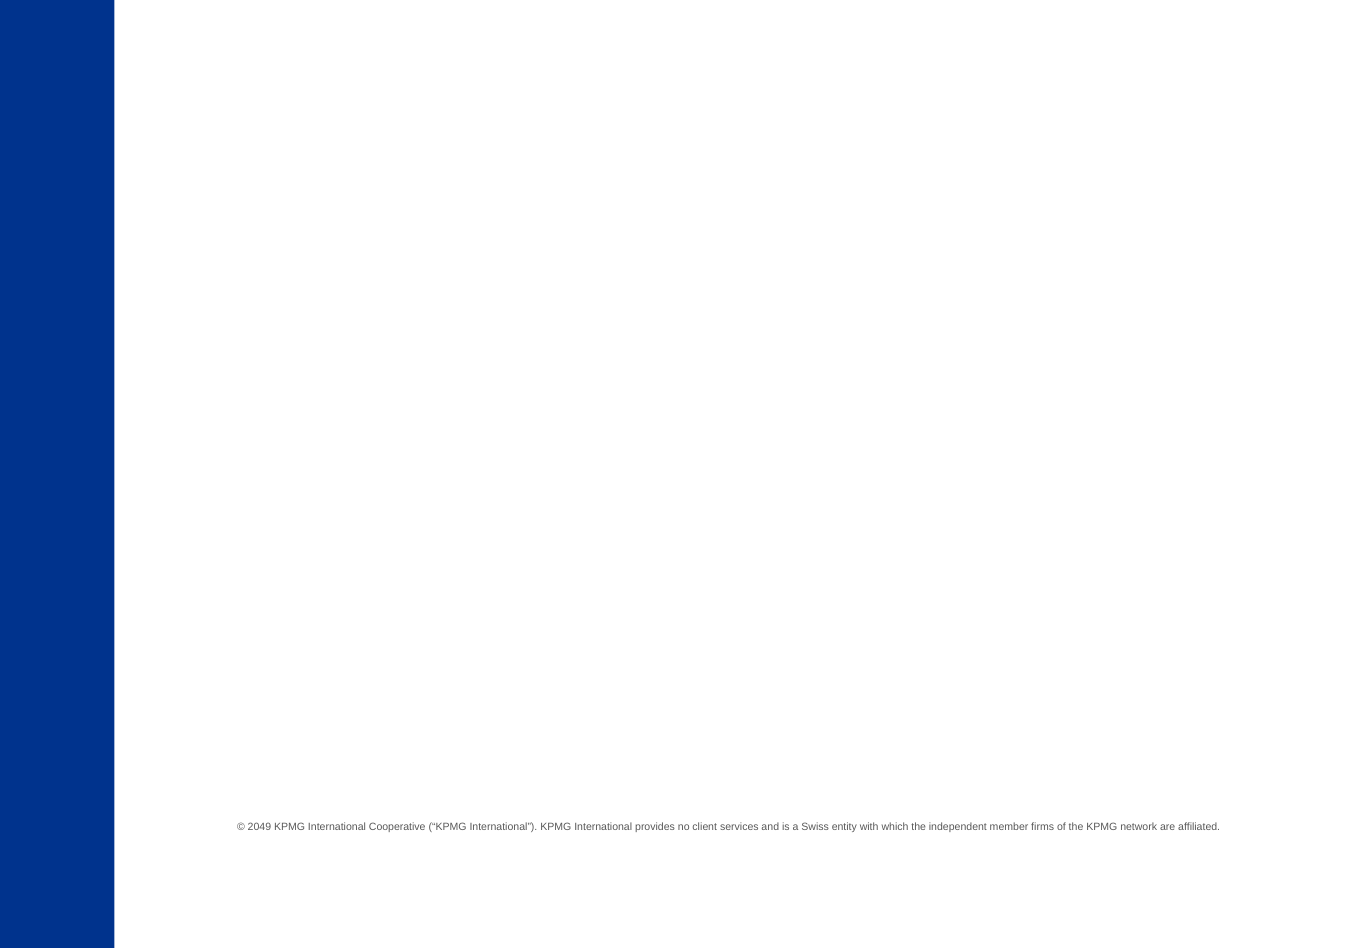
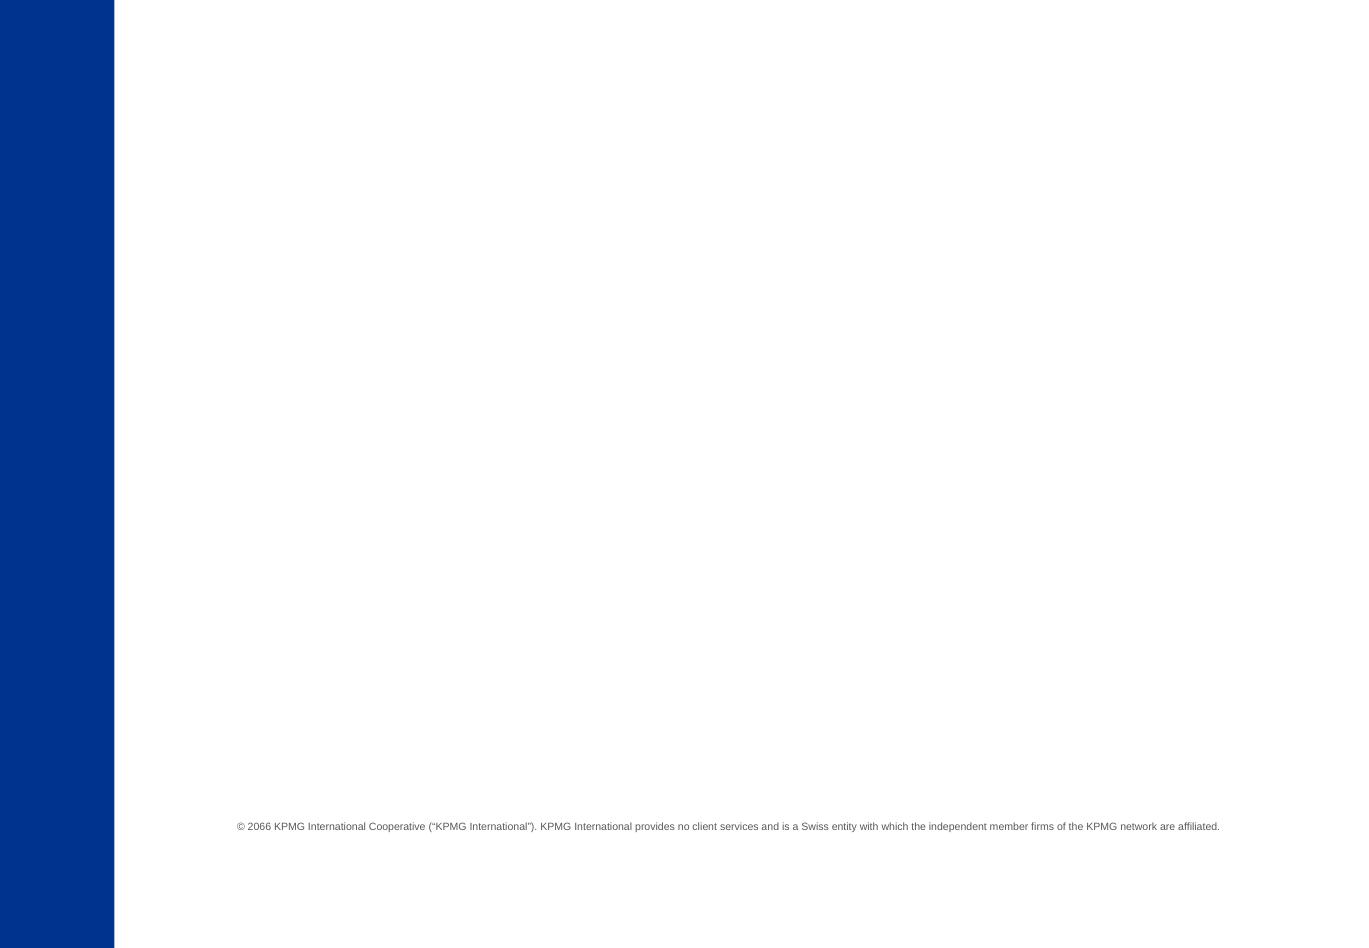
2049: 2049 -> 2066
